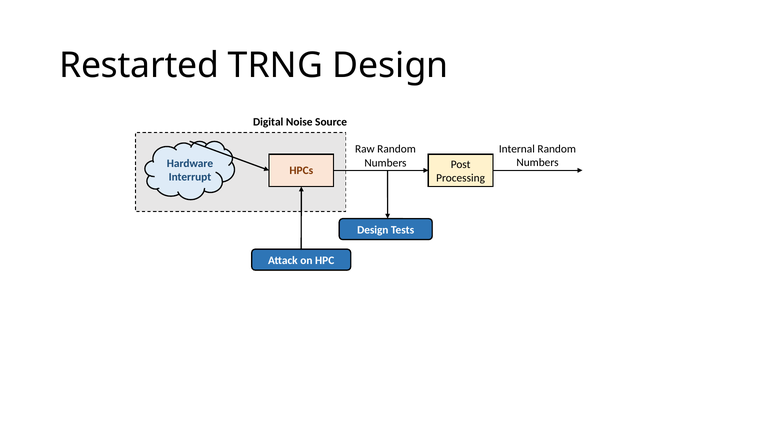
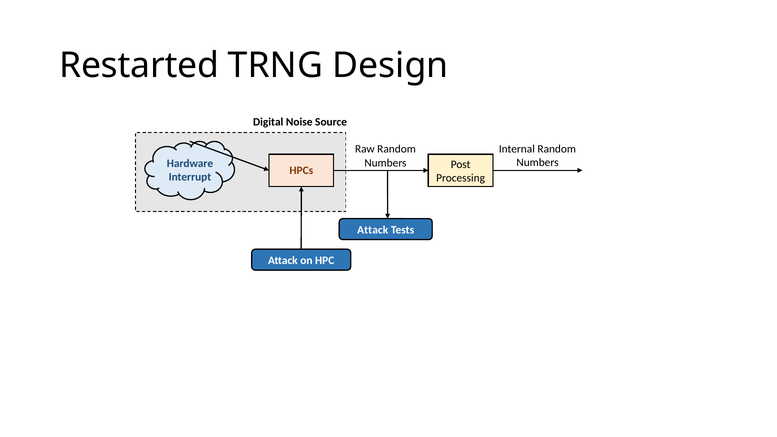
Design at (373, 230): Design -> Attack
